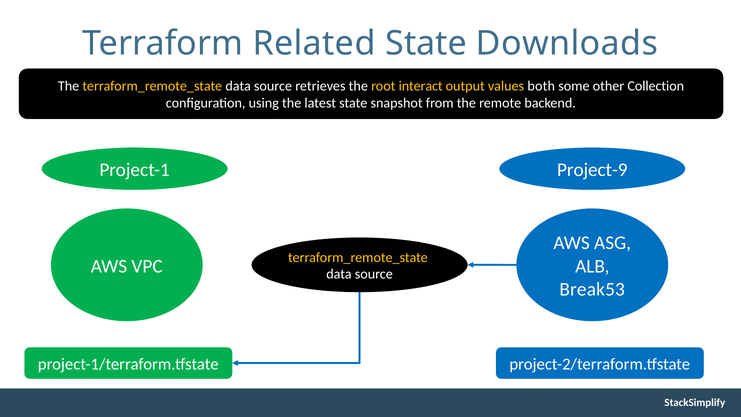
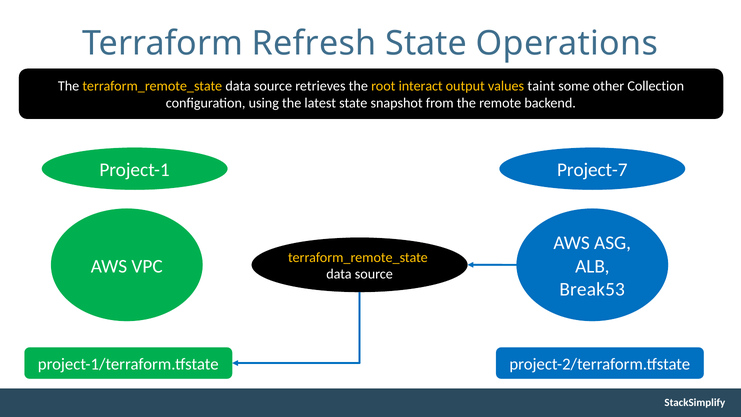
Related: Related -> Refresh
Downloads: Downloads -> Operations
both: both -> taint
Project-9: Project-9 -> Project-7
